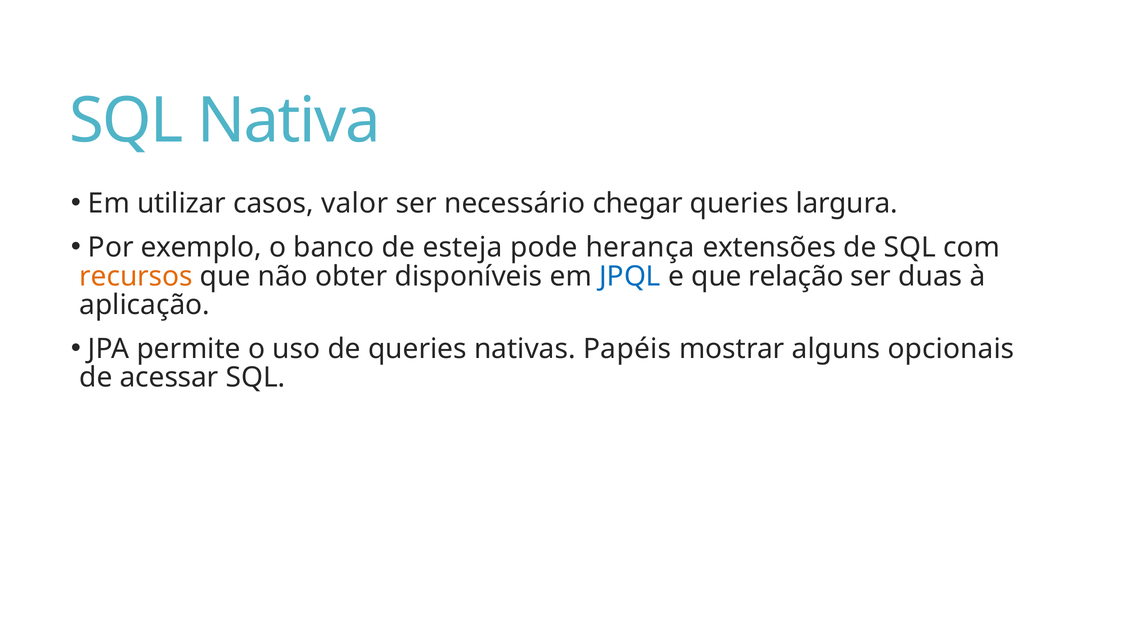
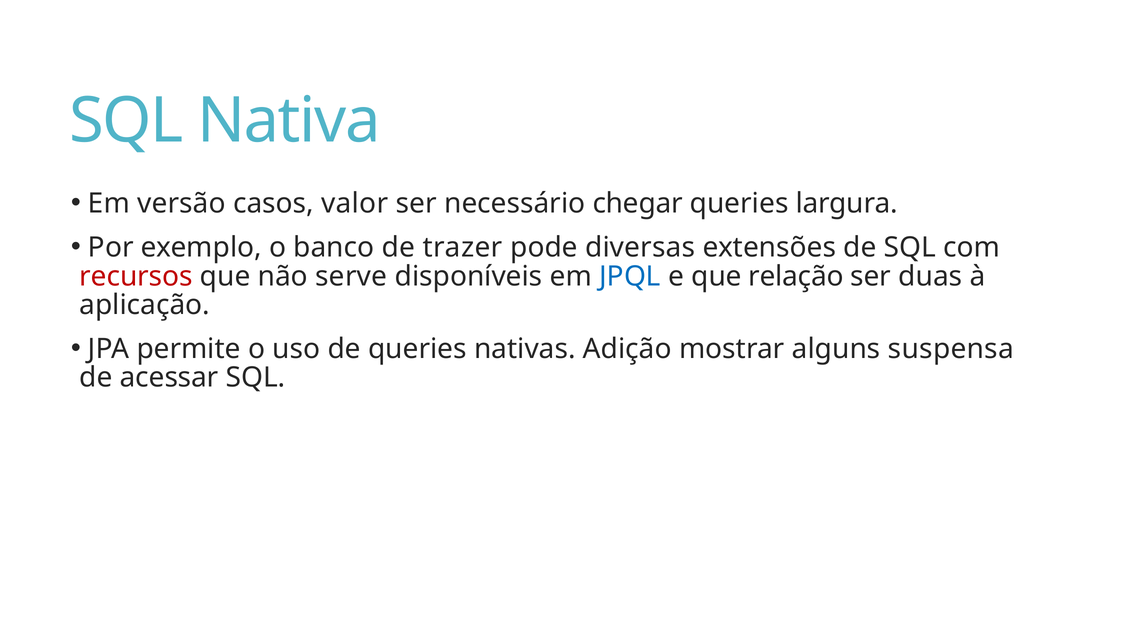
utilizar: utilizar -> versão
esteja: esteja -> trazer
herança: herança -> diversas
recursos colour: orange -> red
obter: obter -> serve
Papéis: Papéis -> Adição
opcionais: opcionais -> suspensa
